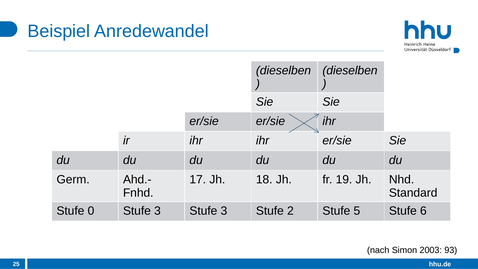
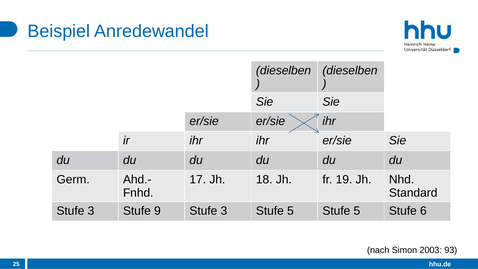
0 at (91, 211): 0 -> 3
3 at (157, 211): 3 -> 9
3 Stufe 2: 2 -> 5
